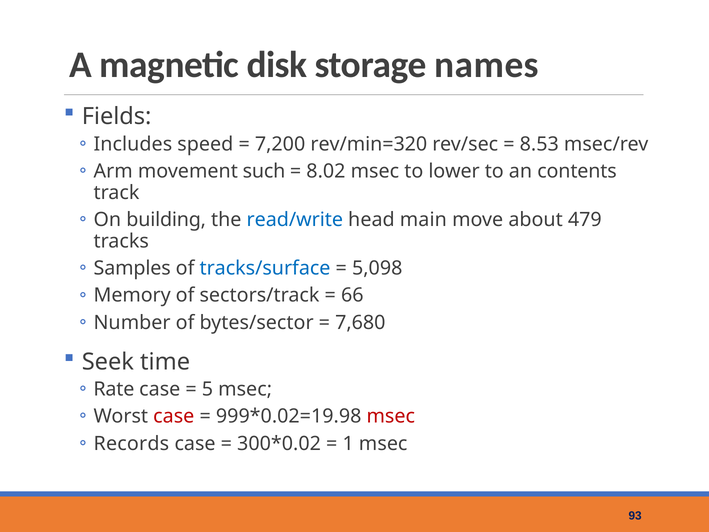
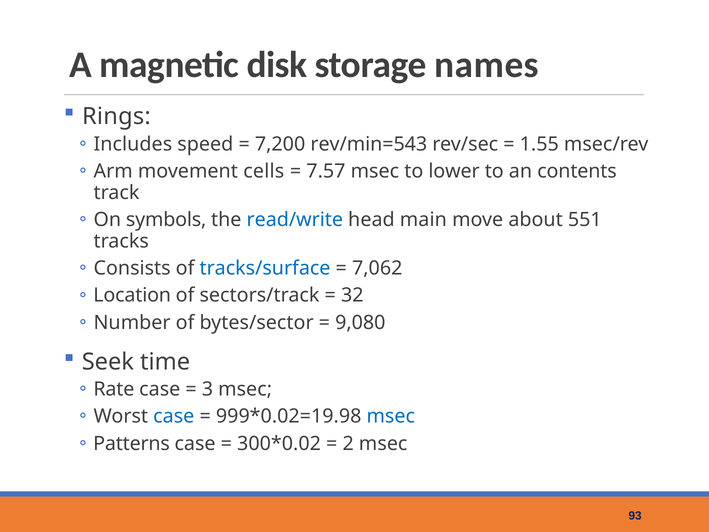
Fields: Fields -> Rings
rev/min=320: rev/min=320 -> rev/min=543
8.53: 8.53 -> 1.55
such: such -> cells
8.02: 8.02 -> 7.57
building: building -> symbols
479: 479 -> 551
Samples: Samples -> Consists
5,098: 5,098 -> 7,062
Memory: Memory -> Location
66: 66 -> 32
7,680: 7,680 -> 9,080
5: 5 -> 3
case at (174, 416) colour: red -> blue
msec at (391, 416) colour: red -> blue
Records: Records -> Patterns
1: 1 -> 2
